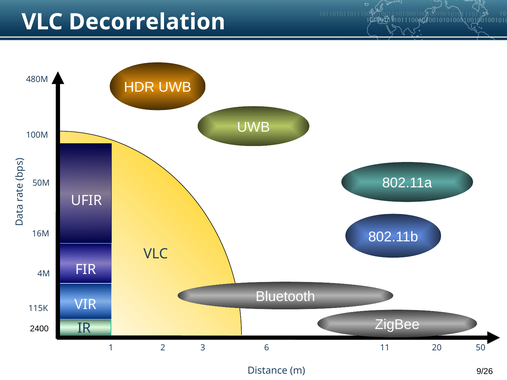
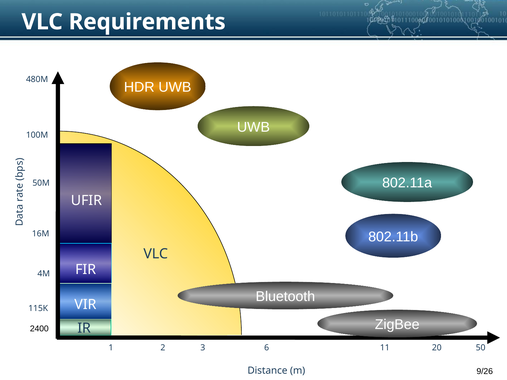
Decorrelation: Decorrelation -> Requirements
